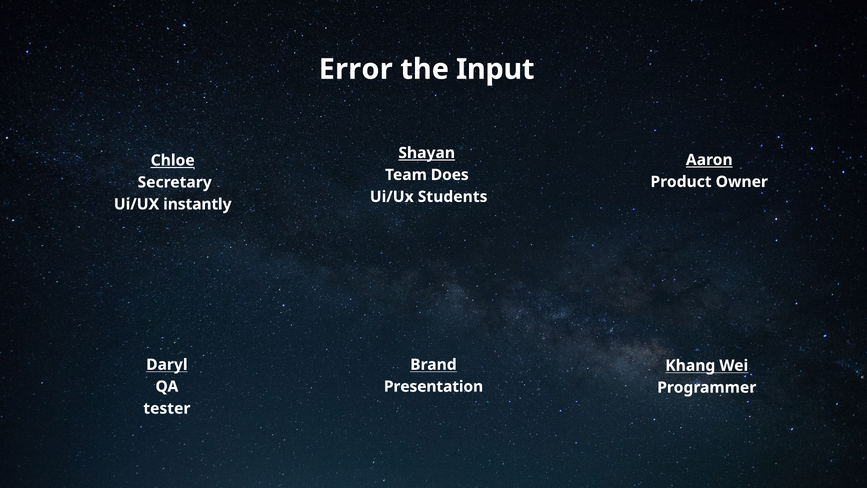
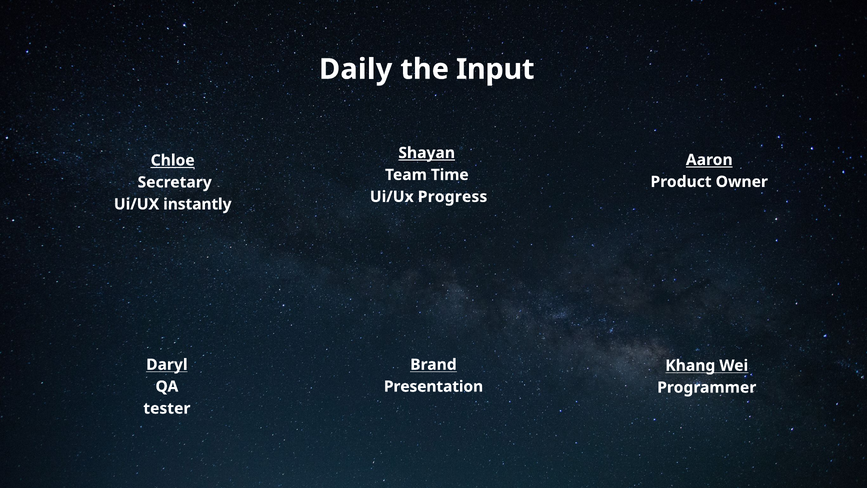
Error: Error -> Daily
Does: Does -> Time
Students: Students -> Progress
